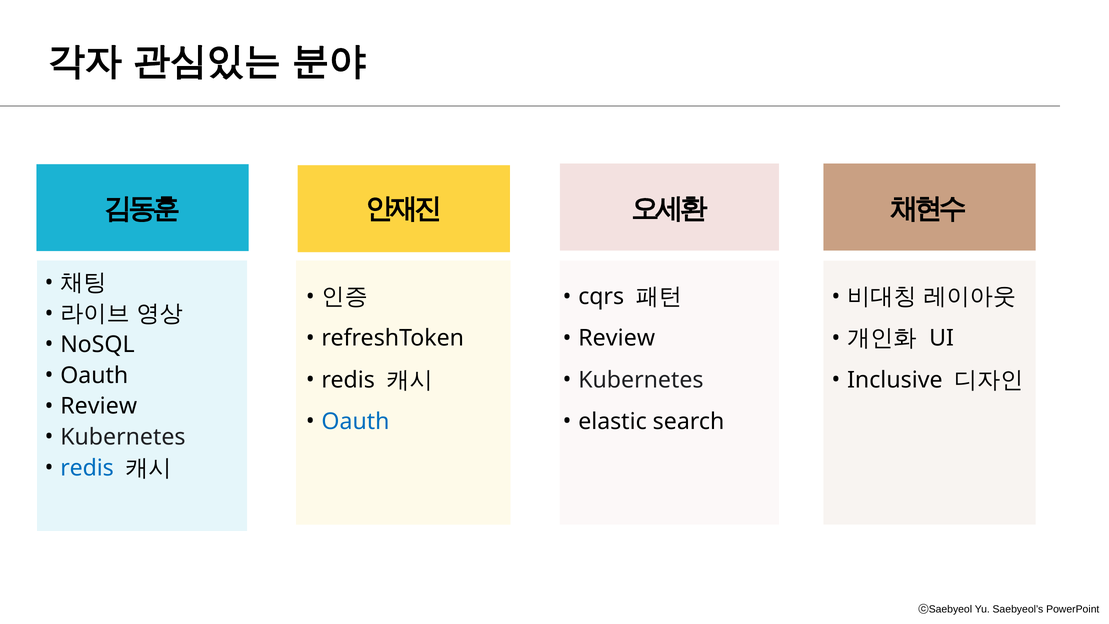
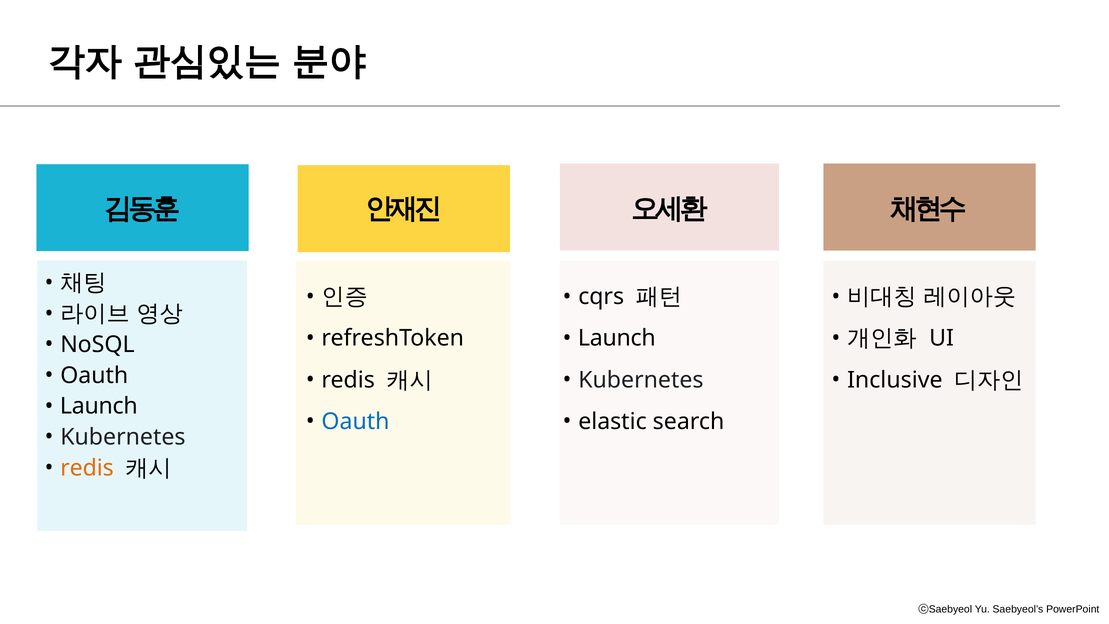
Review at (617, 338): Review -> Launch
Review at (99, 406): Review -> Launch
redis at (87, 468) colour: blue -> orange
